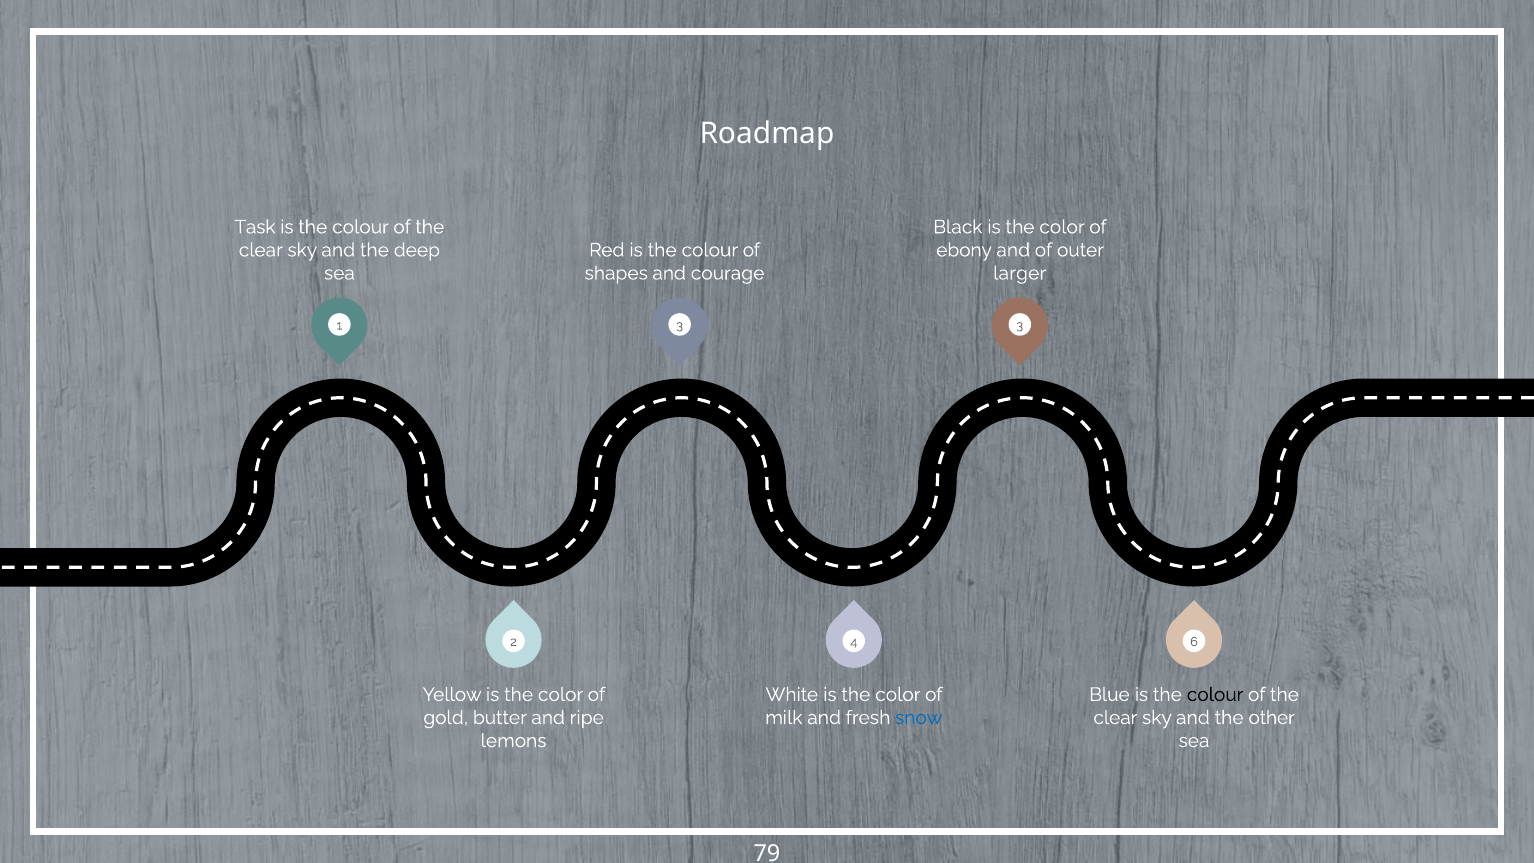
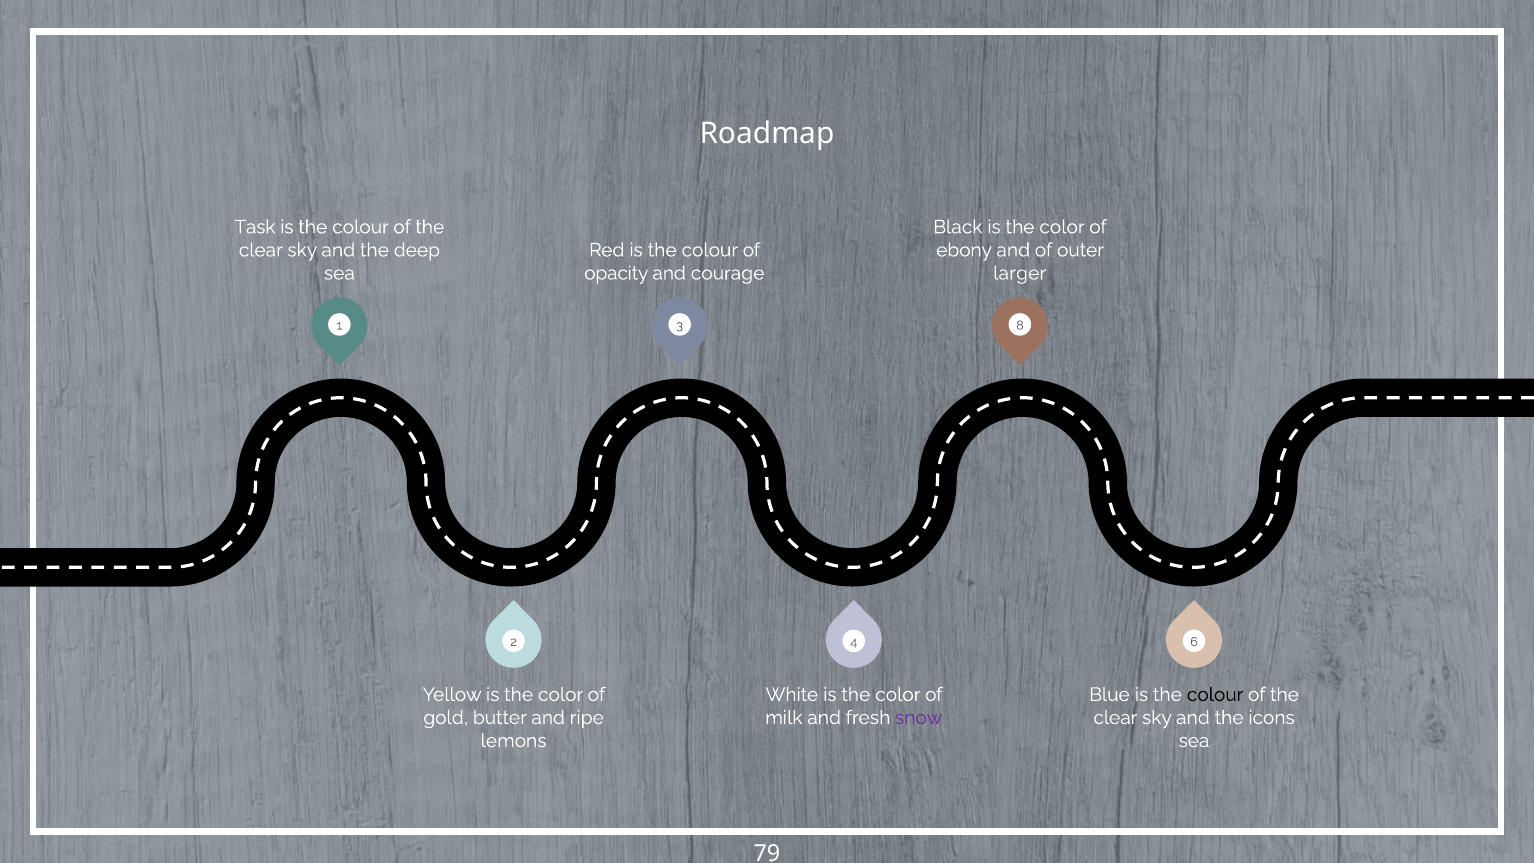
shapes: shapes -> opacity
3 3: 3 -> 8
snow colour: blue -> purple
other: other -> icons
